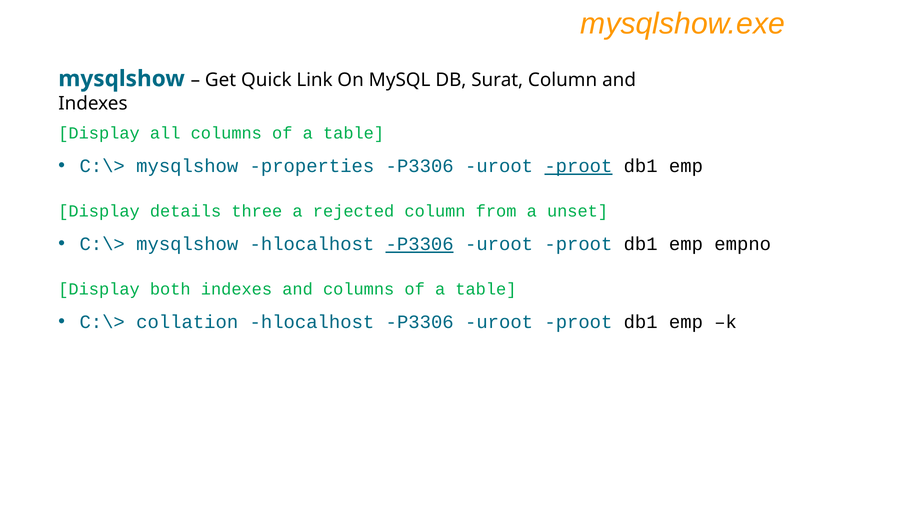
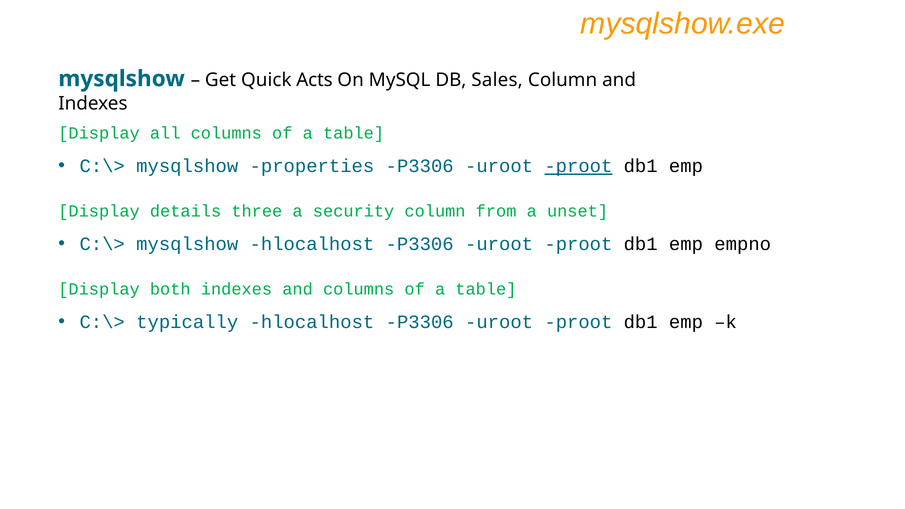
Link: Link -> Acts
Surat: Surat -> Sales
rejected: rejected -> security
P3306 at (420, 244) underline: present -> none
collation: collation -> typically
